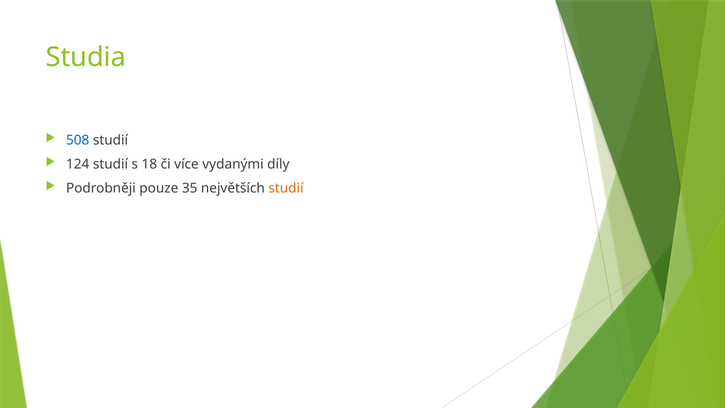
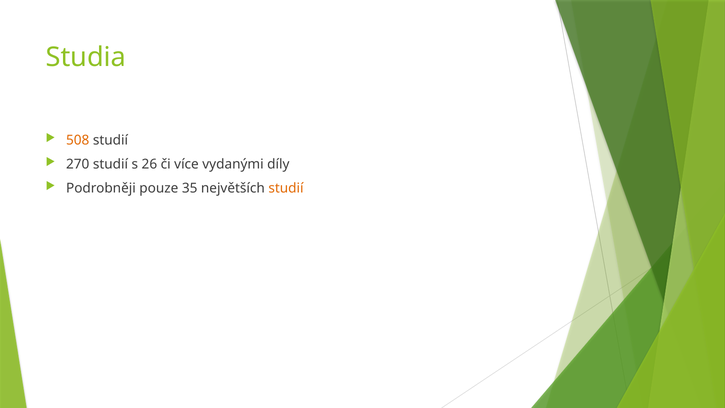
508 colour: blue -> orange
124: 124 -> 270
18: 18 -> 26
